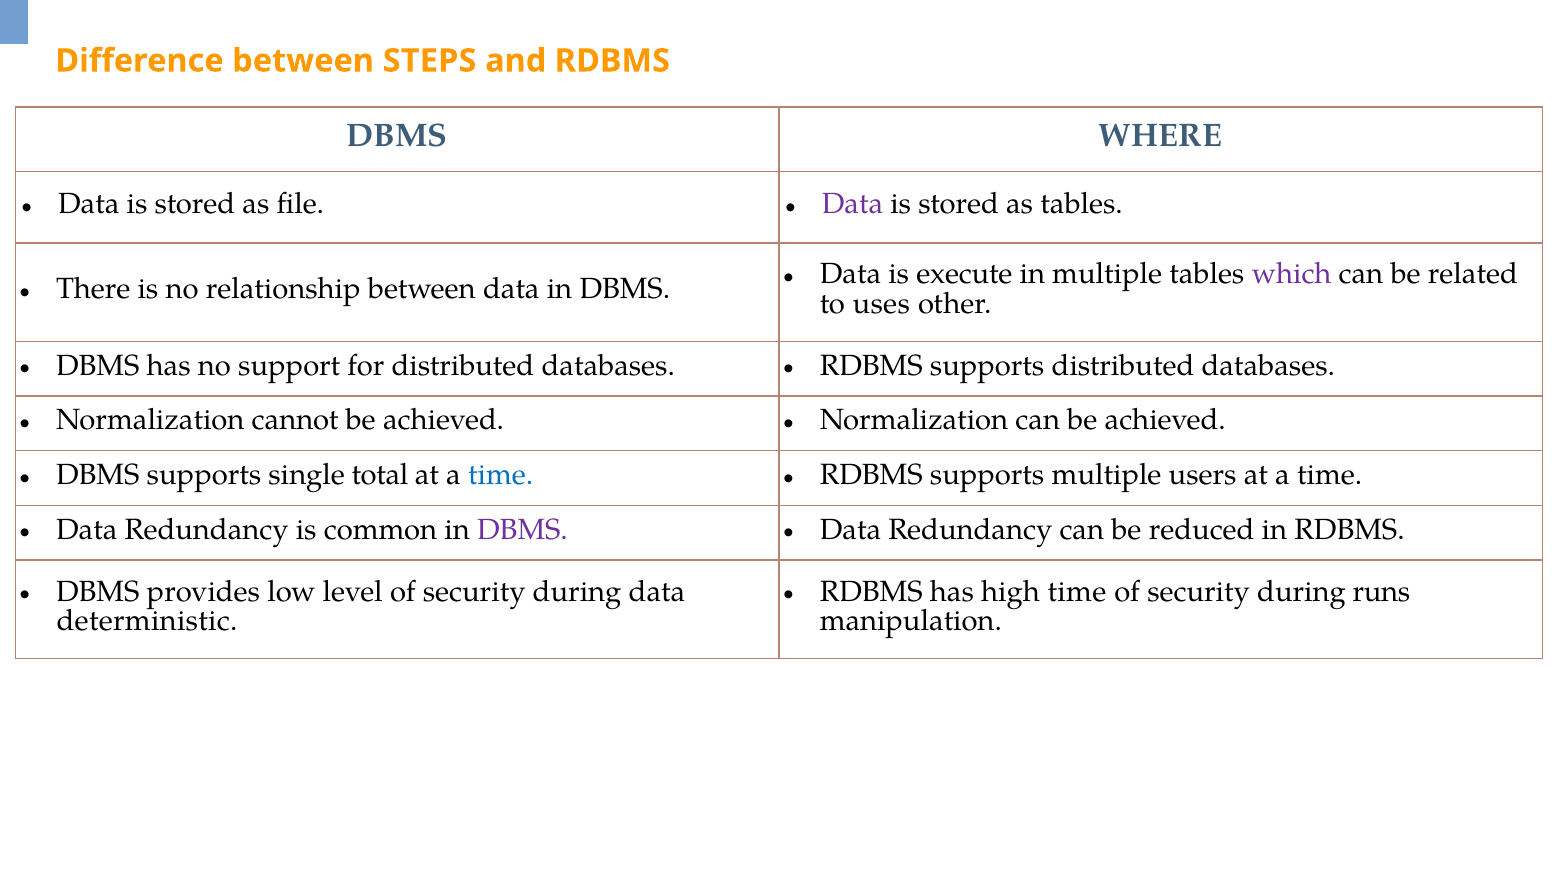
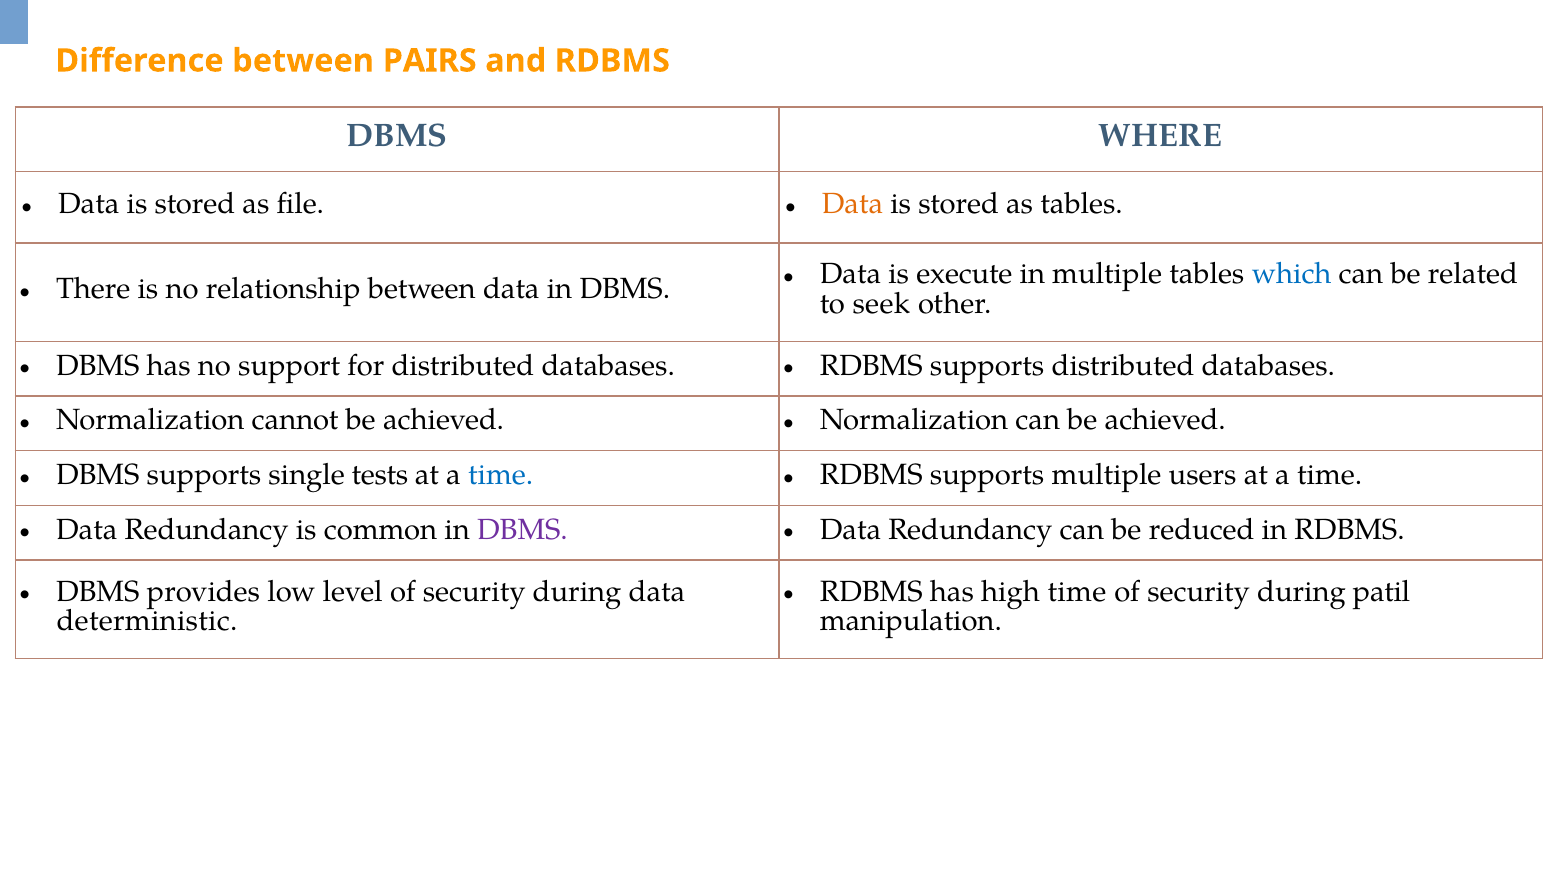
STEPS: STEPS -> PAIRS
Data at (853, 204) colour: purple -> orange
which colour: purple -> blue
uses: uses -> seek
total: total -> tests
runs: runs -> patil
